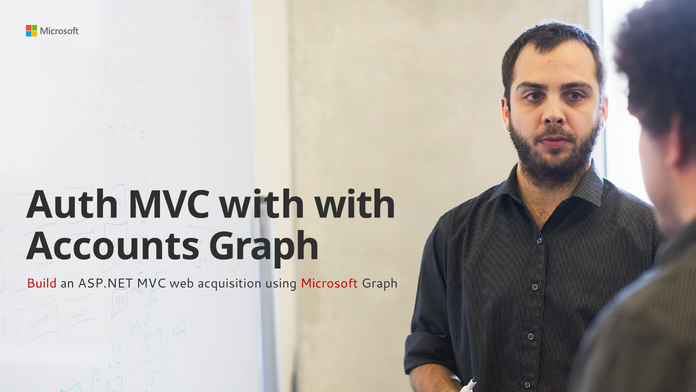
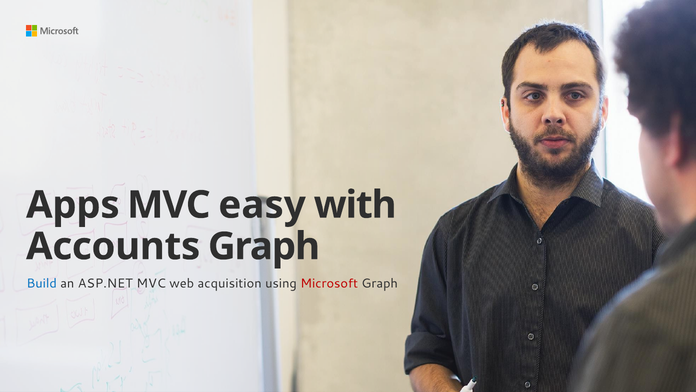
Auth: Auth -> Apps
MVC with: with -> easy
Build colour: red -> blue
